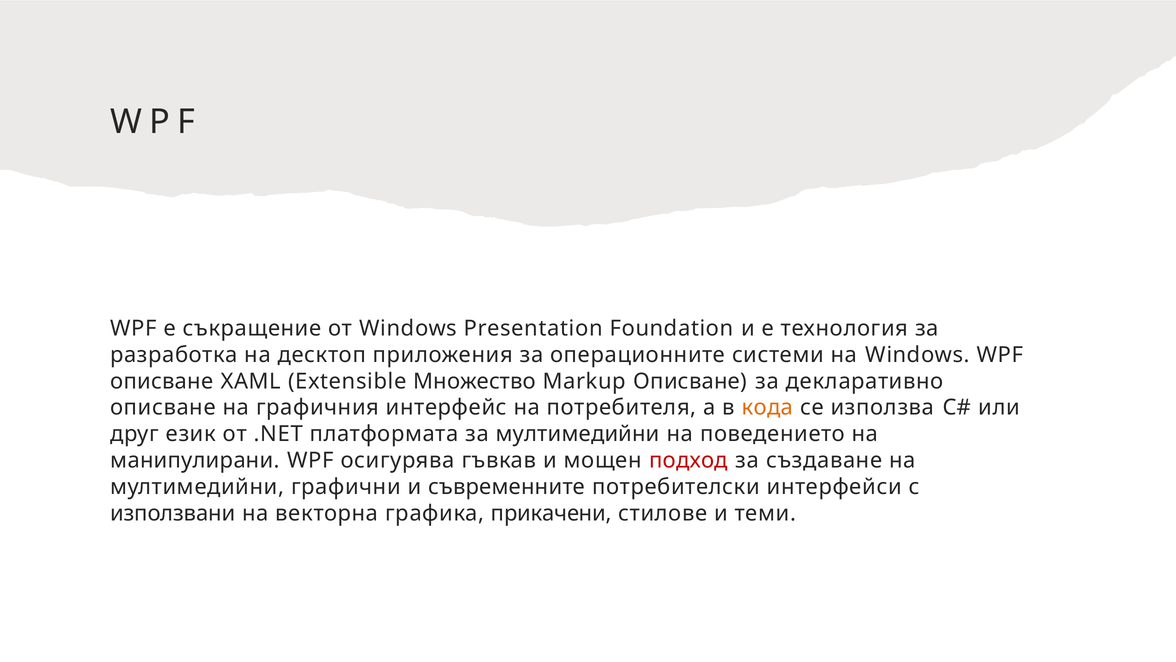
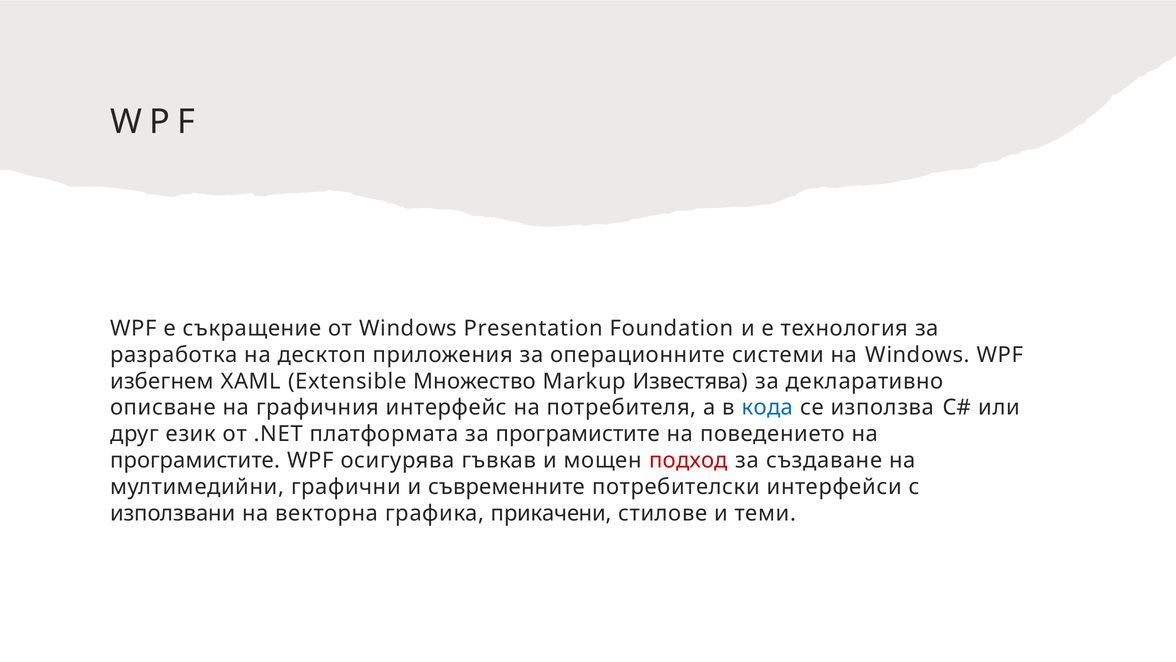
описване at (162, 381): описване -> избегнем
Markup Описване: Описване -> Известява
кода colour: orange -> blue
за мултимедийни: мултимедийни -> програмистите
манипулирани at (195, 460): манипулирани -> програмистите
